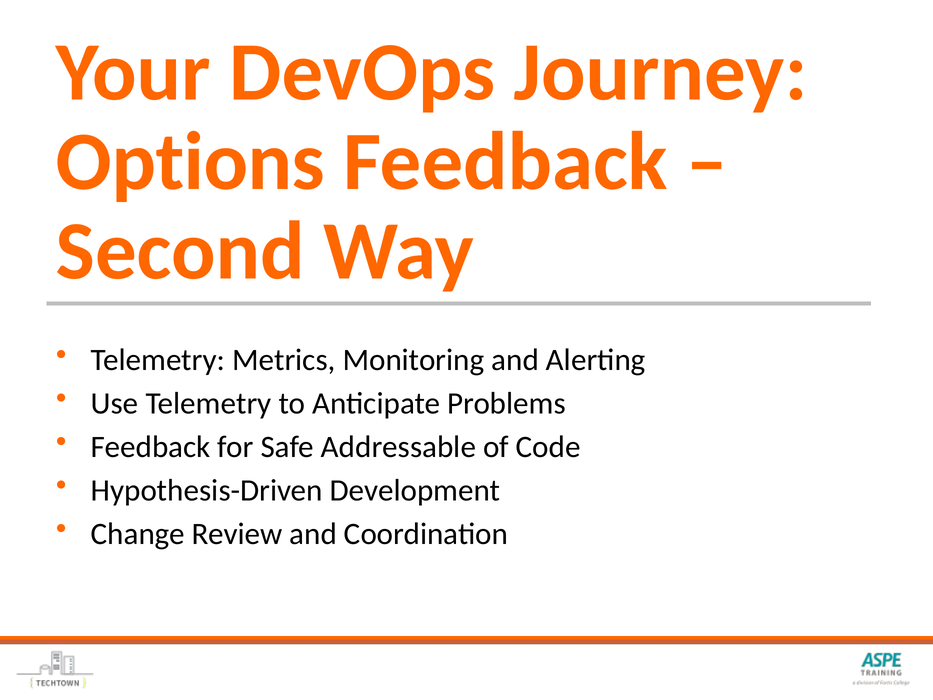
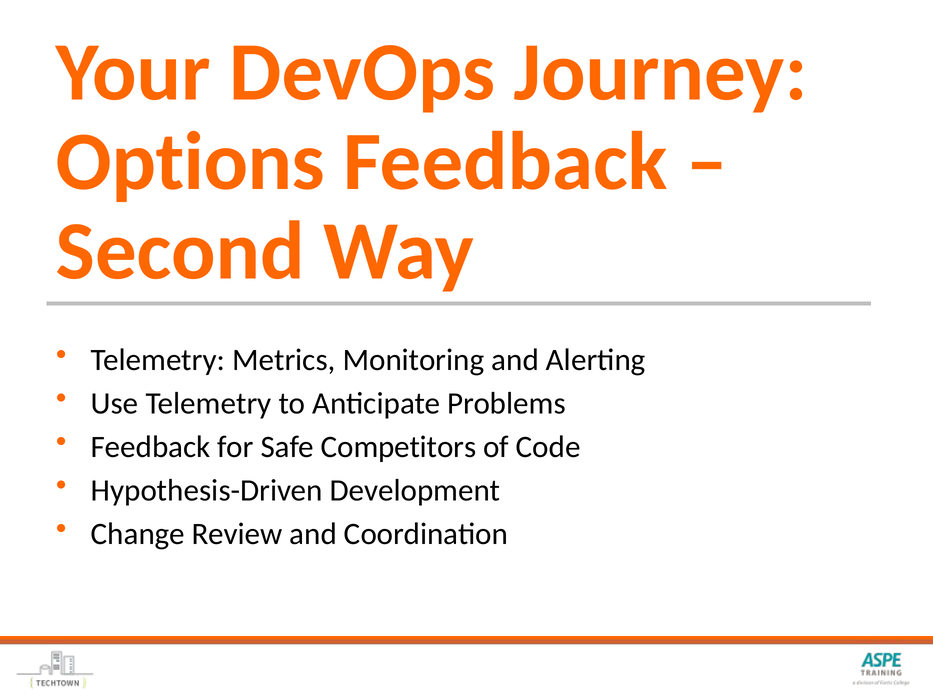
Addressable: Addressable -> Competitors
